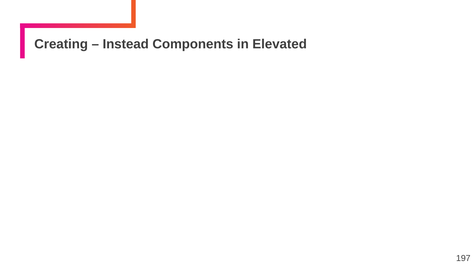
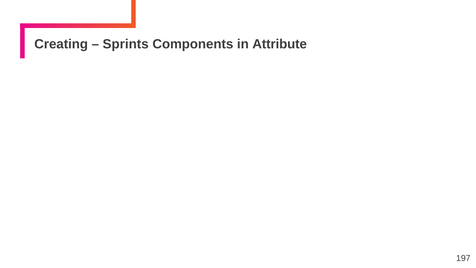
Instead: Instead -> Sprints
Elevated: Elevated -> Attribute
